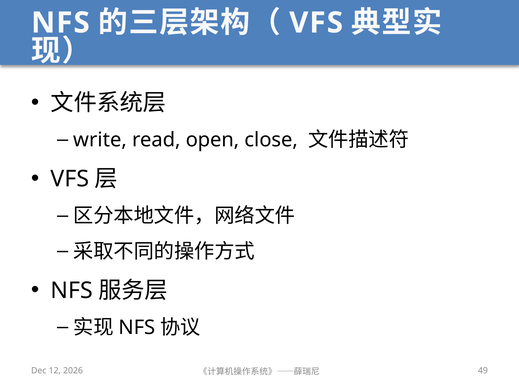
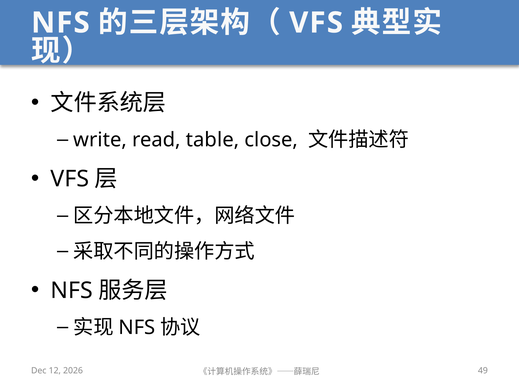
open: open -> table
